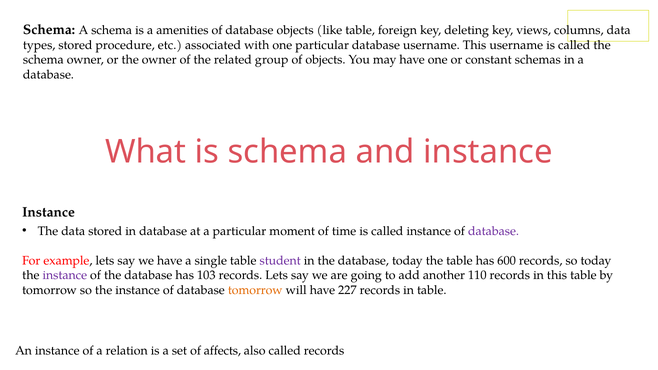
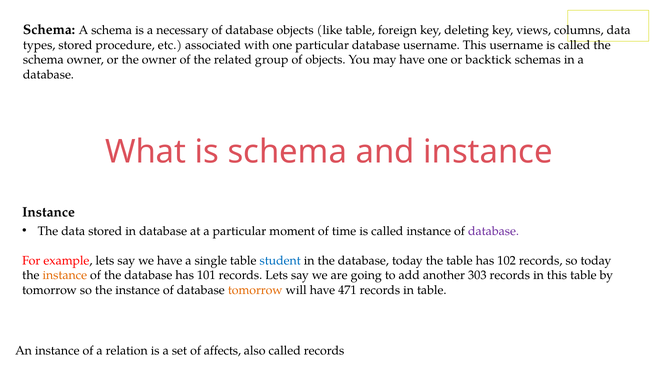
amenities: amenities -> necessary
constant: constant -> backtick
student colour: purple -> blue
600: 600 -> 102
instance at (65, 275) colour: purple -> orange
103: 103 -> 101
110: 110 -> 303
227: 227 -> 471
